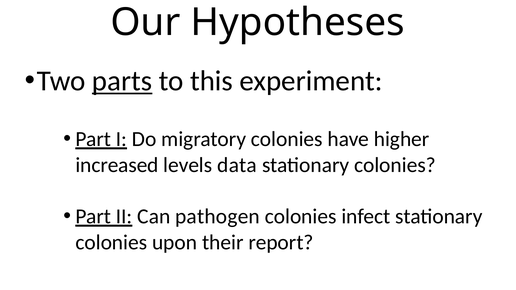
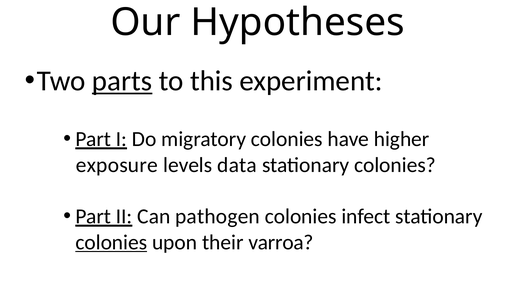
increased: increased -> exposure
colonies at (111, 242) underline: none -> present
report: report -> varroa
